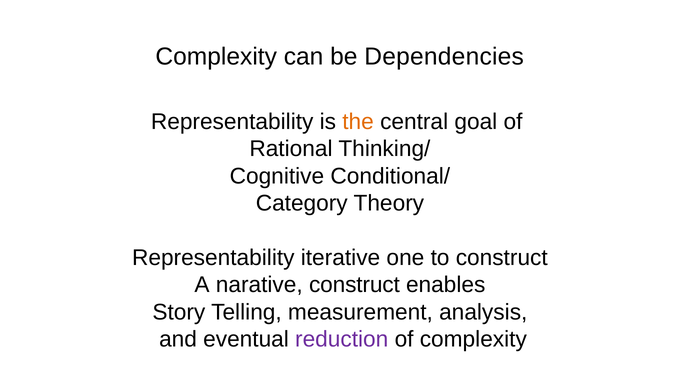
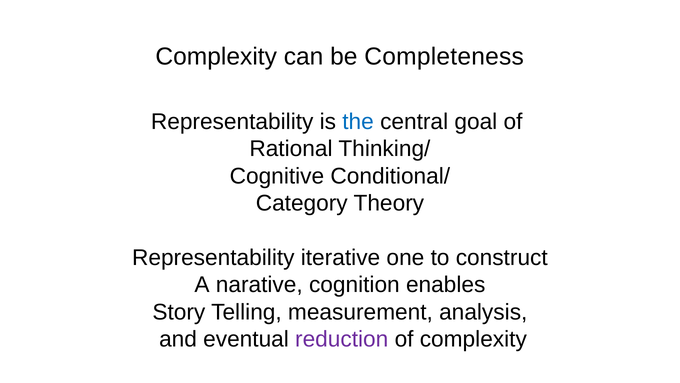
Dependencies: Dependencies -> Completeness
the colour: orange -> blue
narative construct: construct -> cognition
